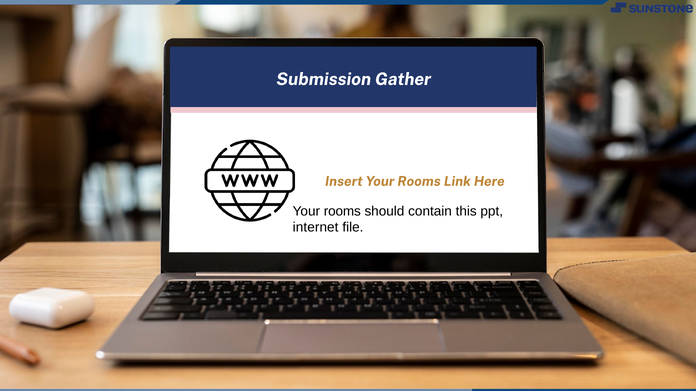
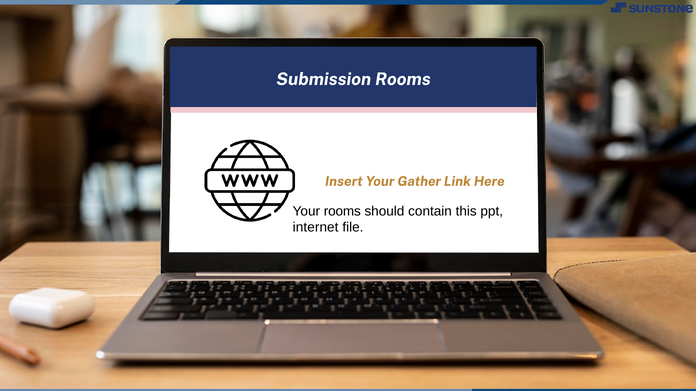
Submission Gather: Gather -> Rooms
Insert Your Rooms: Rooms -> Gather
